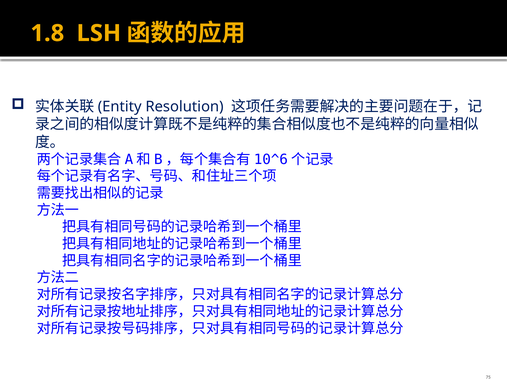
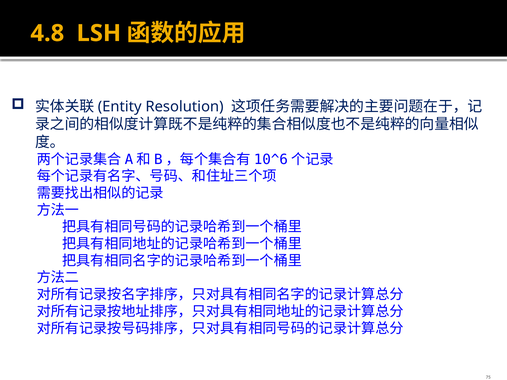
1.8: 1.8 -> 4.8
